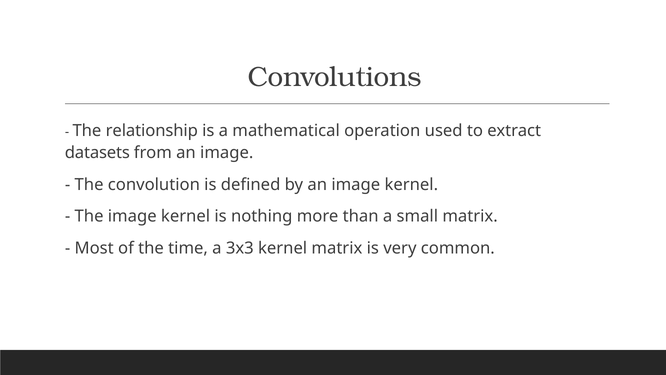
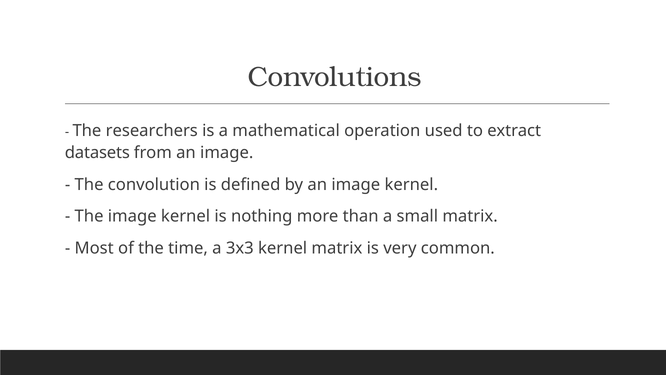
relationship: relationship -> researchers
